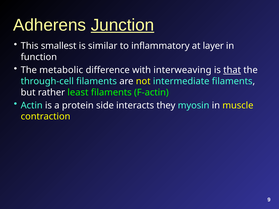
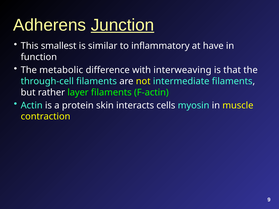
layer: layer -> have
that underline: present -> none
least: least -> layer
side: side -> skin
they: they -> cells
